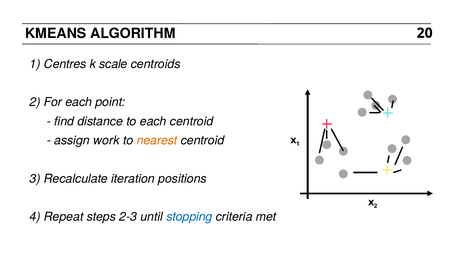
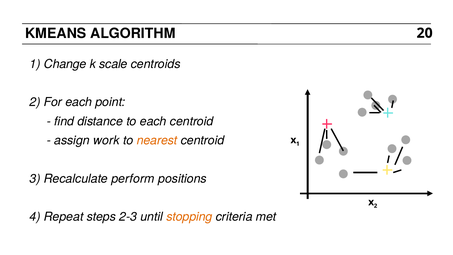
Centres: Centres -> Change
iteration: iteration -> perform
stopping colour: blue -> orange
